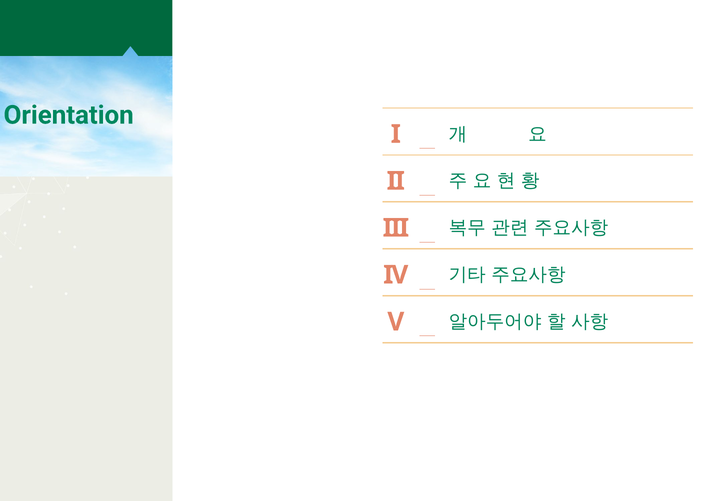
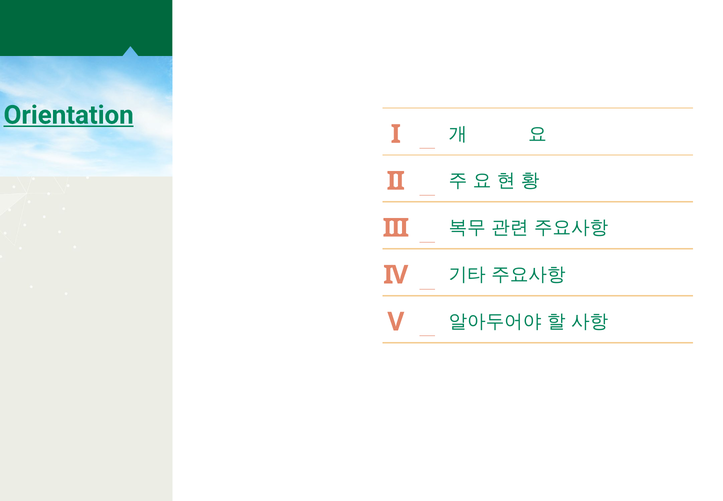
Orientation underline: none -> present
